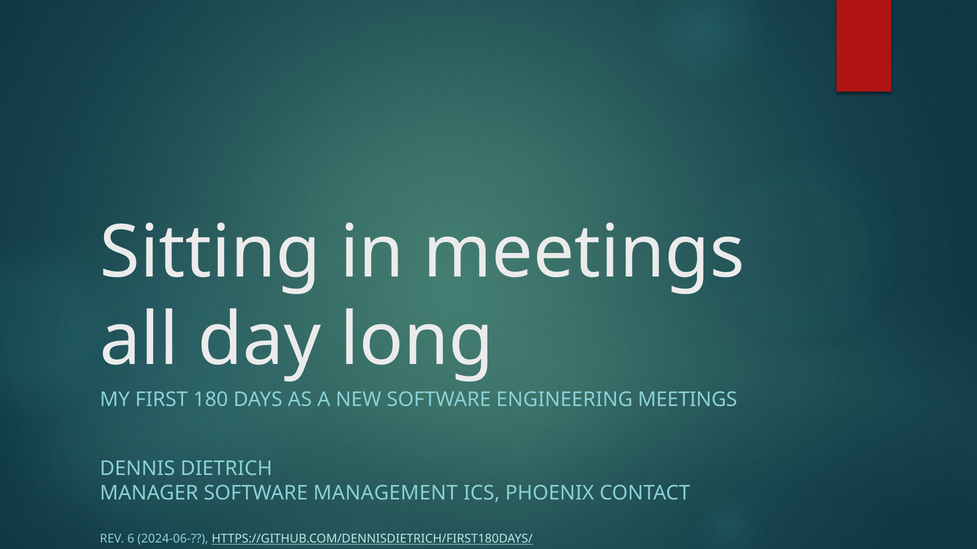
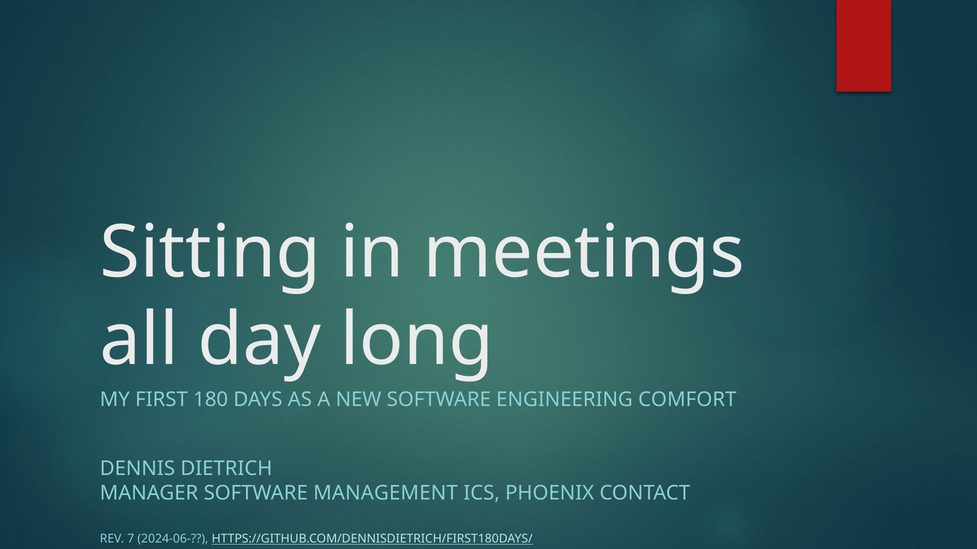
ENGINEERING MEETINGS: MEETINGS -> COMFORT
6: 6 -> 7
